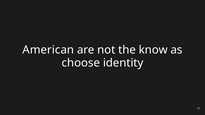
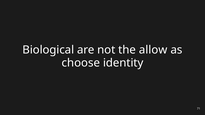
American: American -> Biological
know: know -> allow
